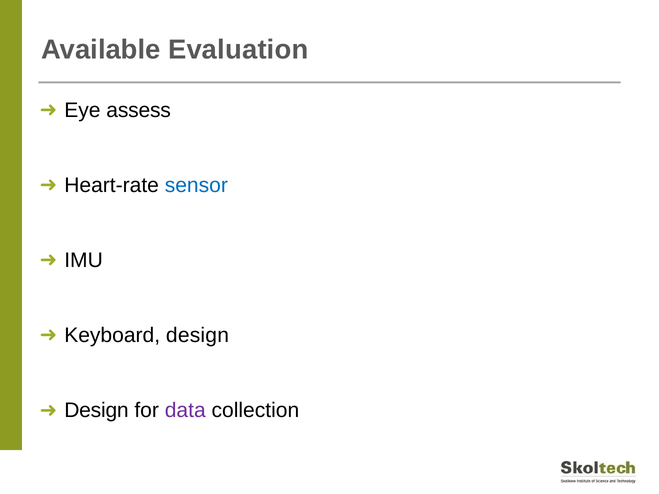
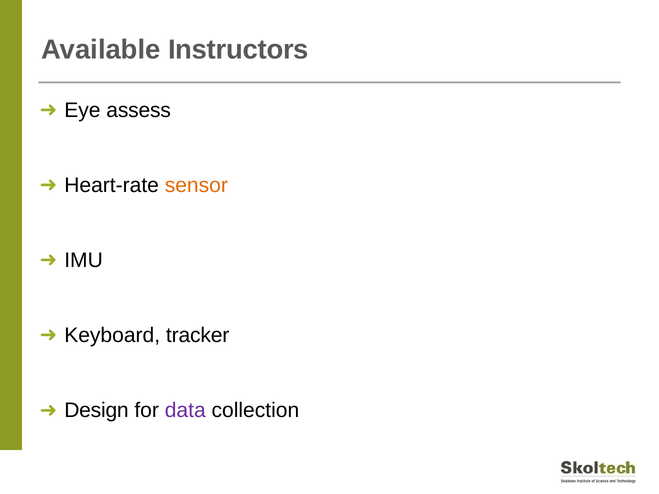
Evaluation: Evaluation -> Instructors
sensor colour: blue -> orange
Keyboard design: design -> tracker
